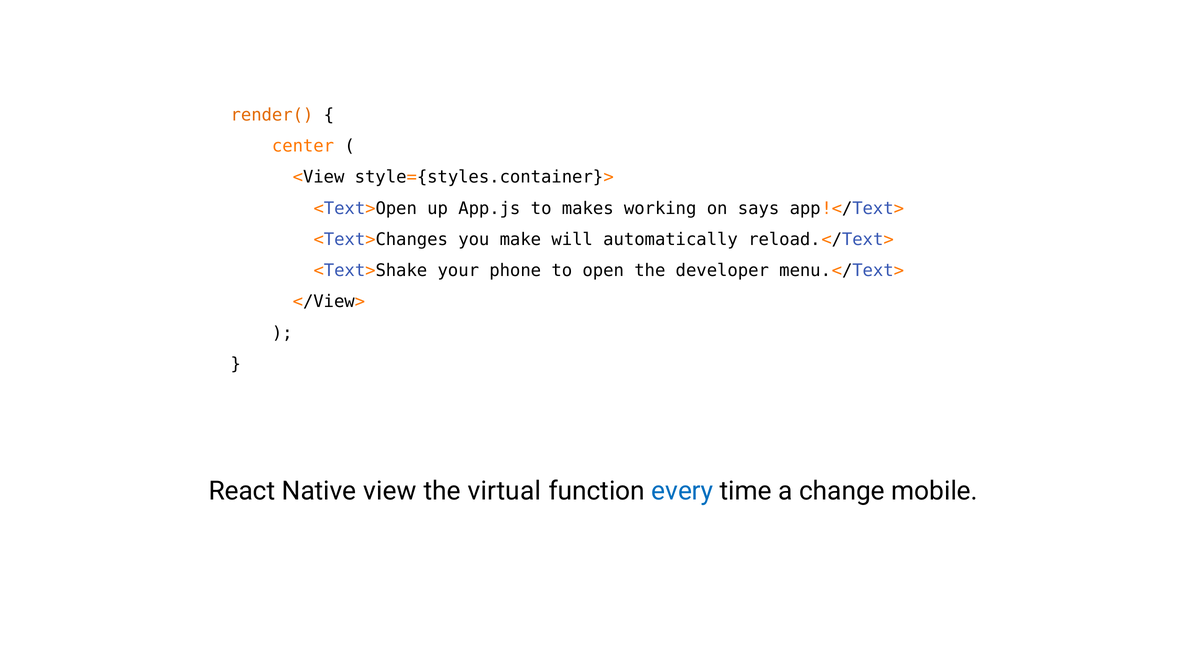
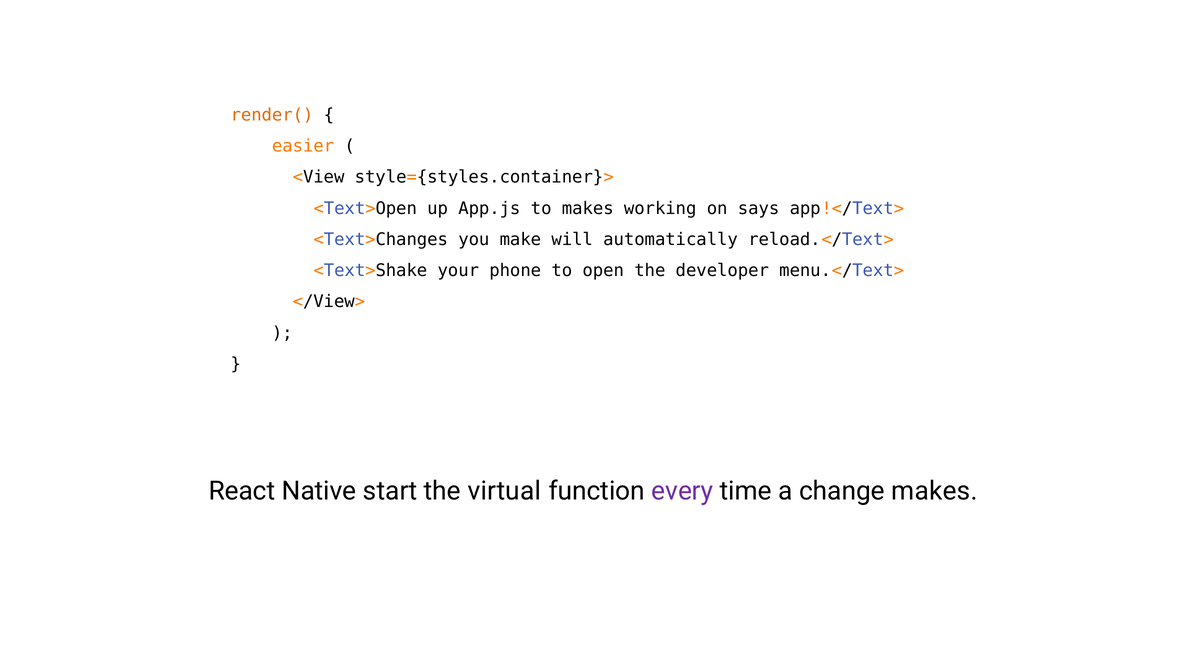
center: center -> easier
view: view -> start
every colour: blue -> purple
change mobile: mobile -> makes
